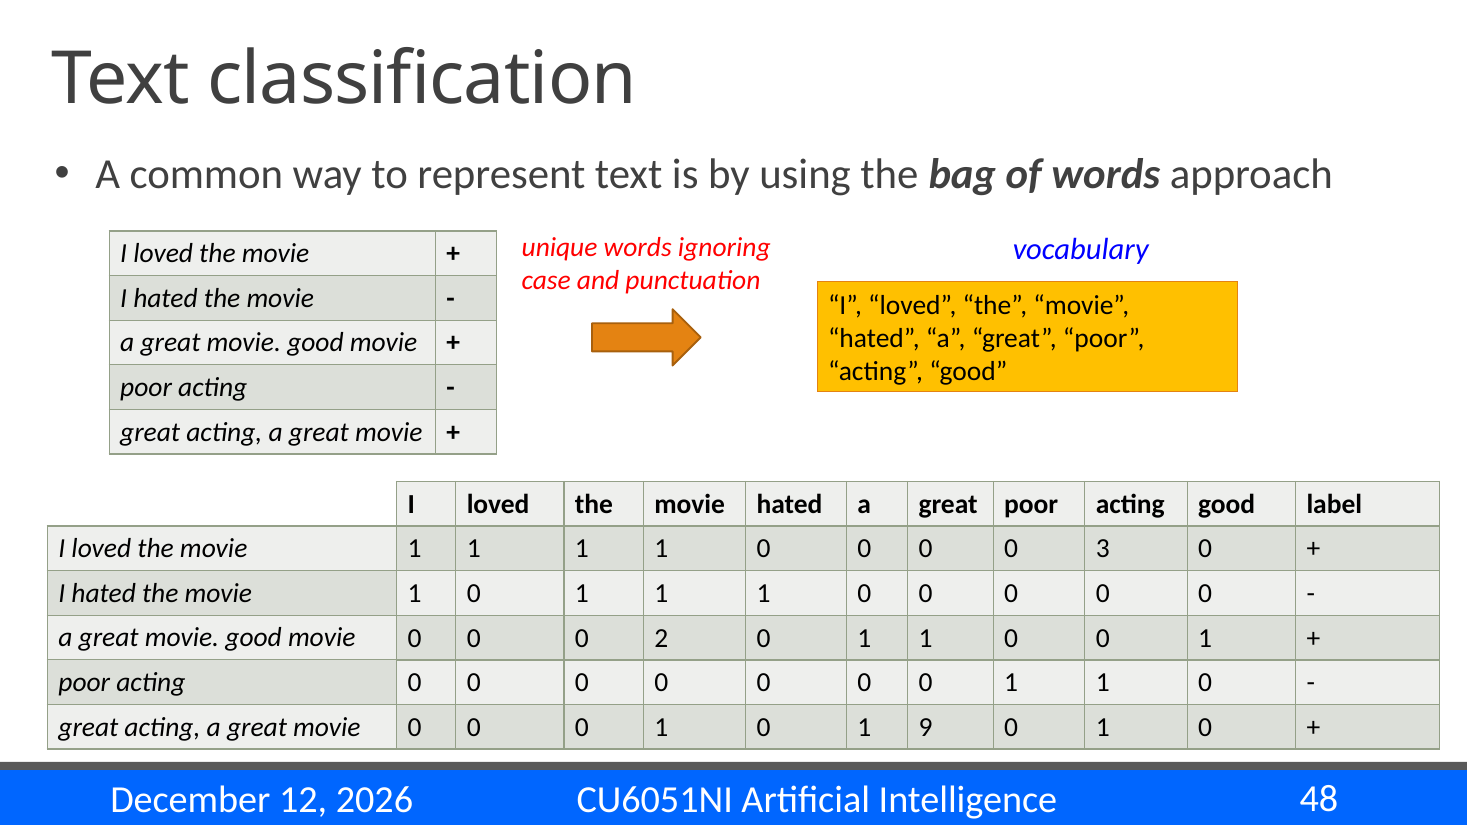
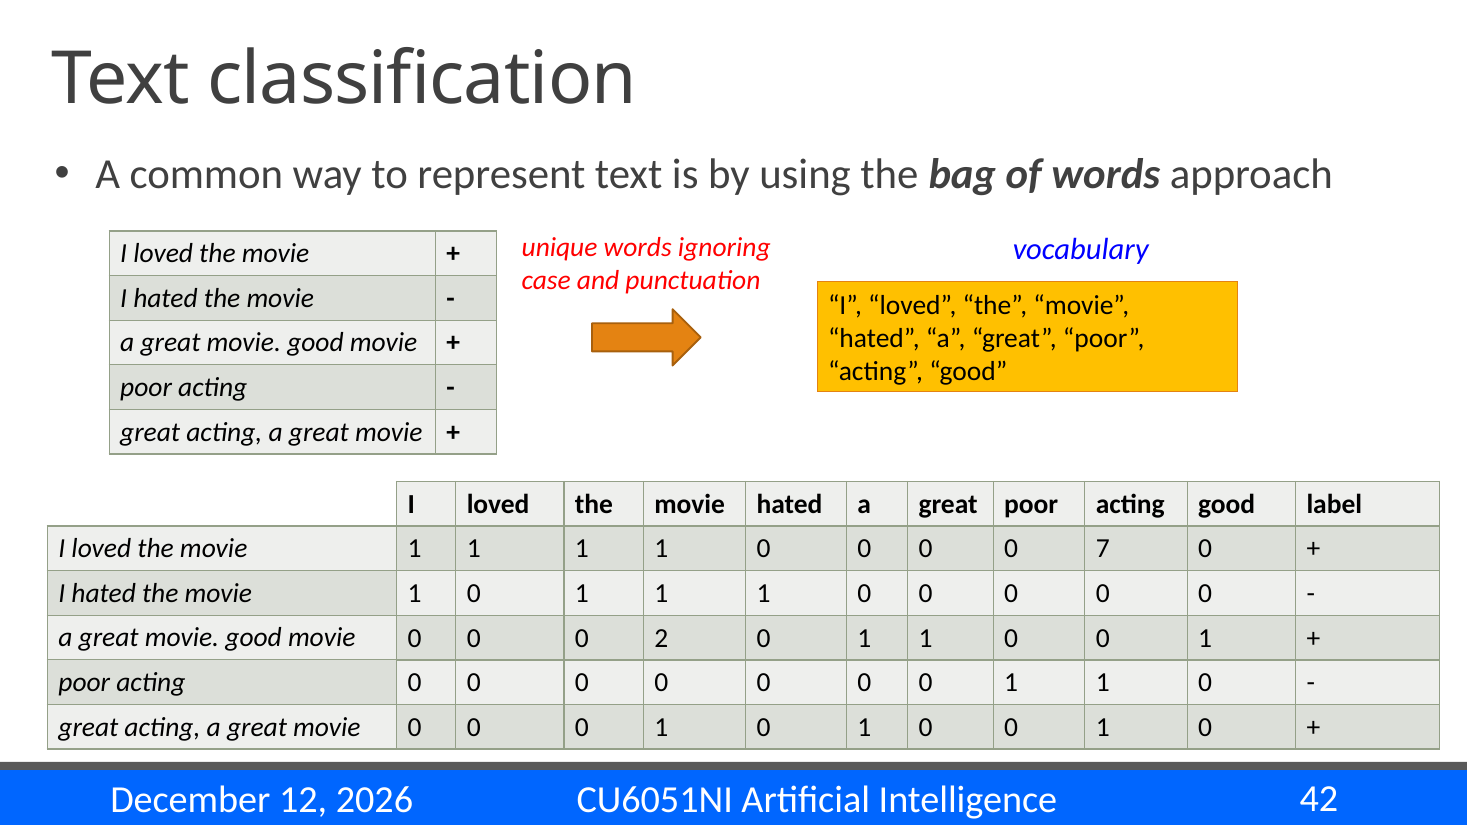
3: 3 -> 7
1 0 1 9: 9 -> 0
48: 48 -> 42
